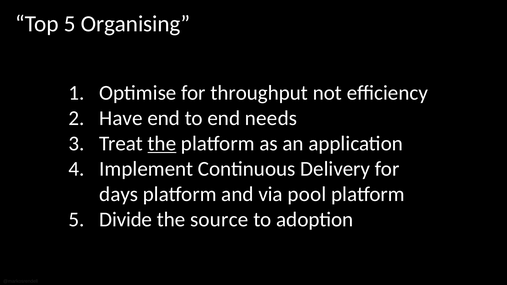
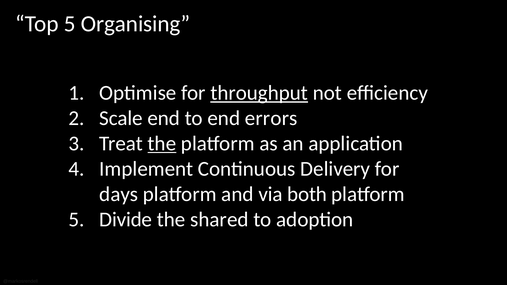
throughput underline: none -> present
Have: Have -> Scale
needs: needs -> errors
pool: pool -> both
source: source -> shared
